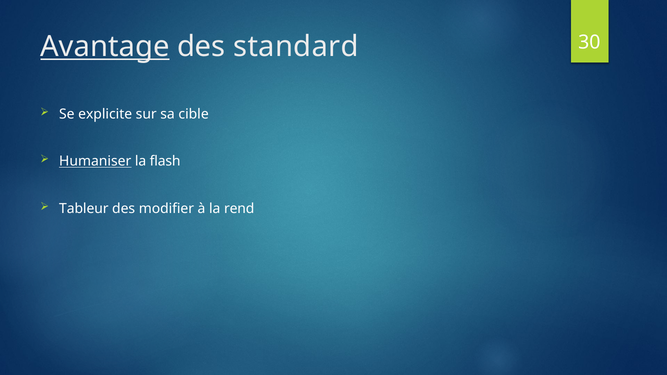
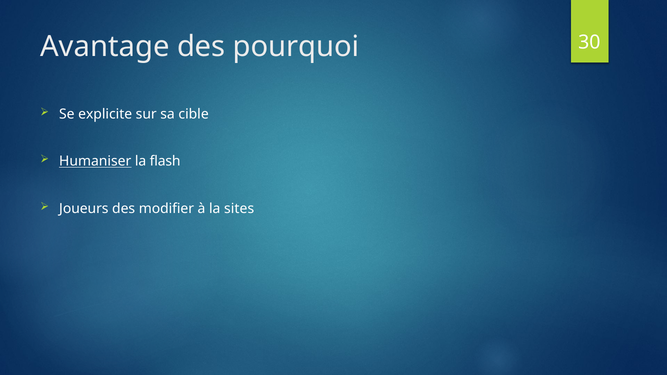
Avantage underline: present -> none
standard: standard -> pourquoi
Tableur: Tableur -> Joueurs
rend: rend -> sites
